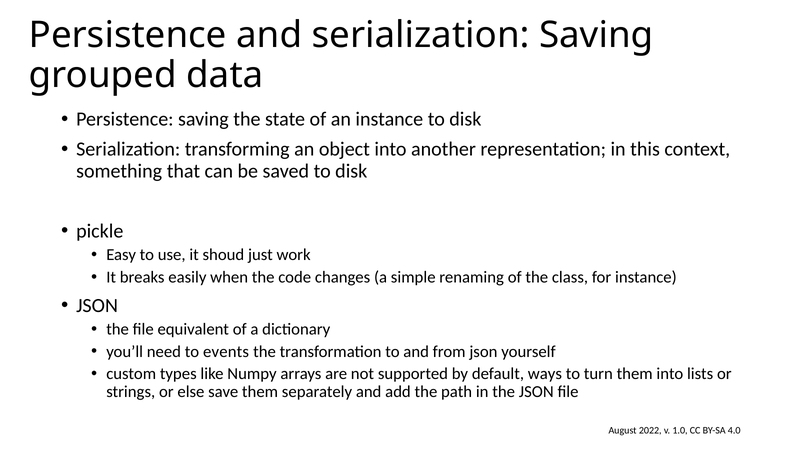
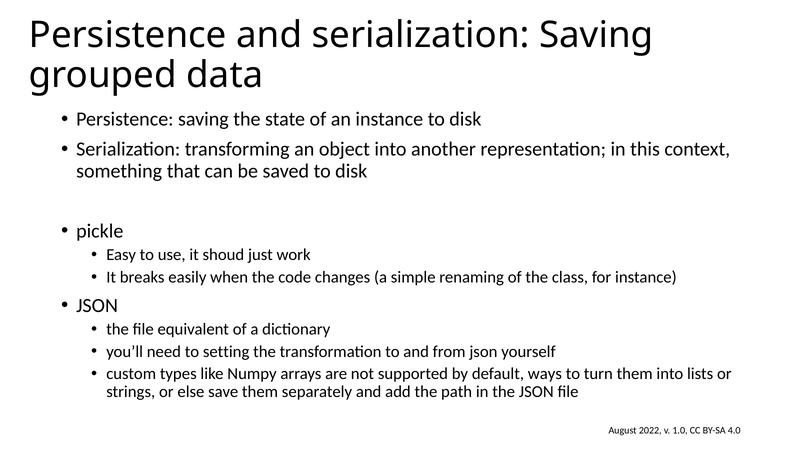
events: events -> setting
